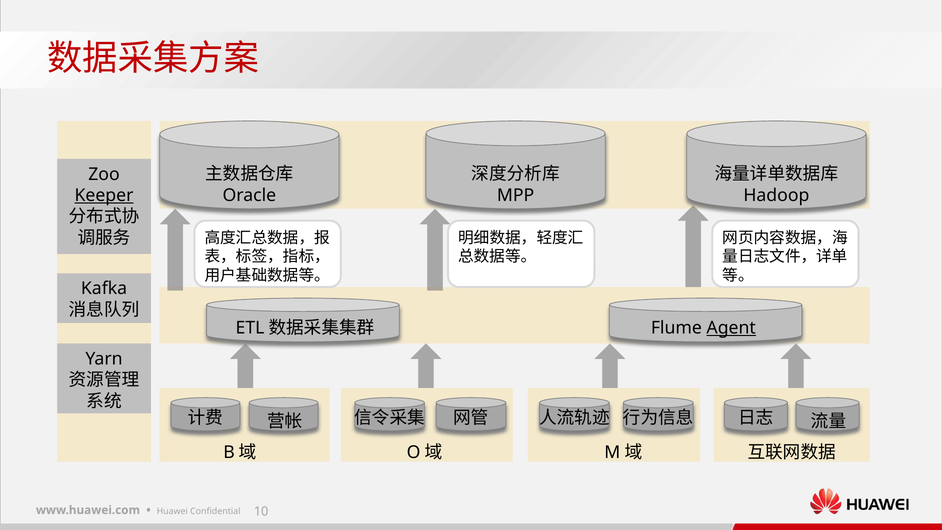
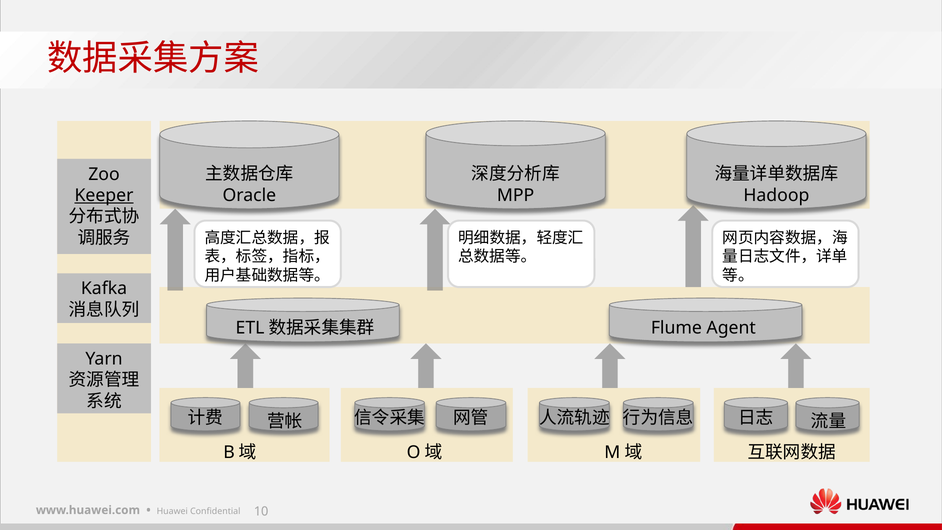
Agent underline: present -> none
